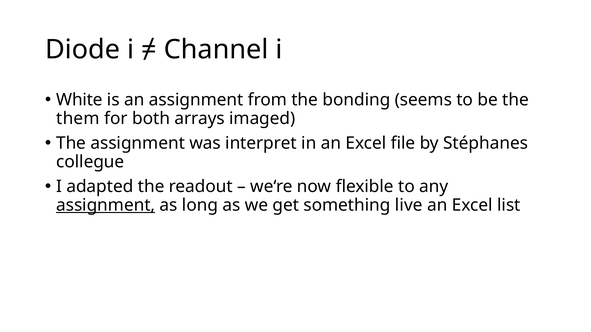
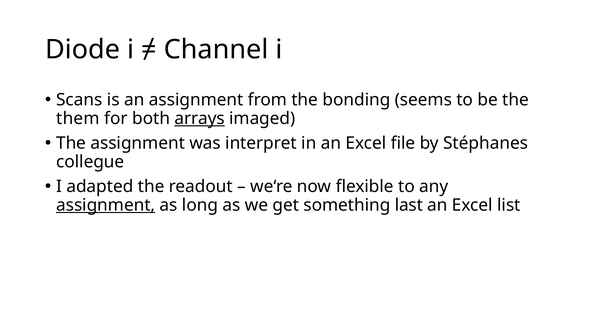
White: White -> Scans
arrays underline: none -> present
live: live -> last
